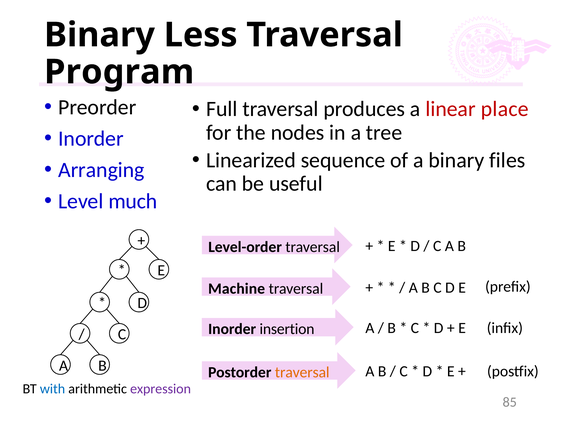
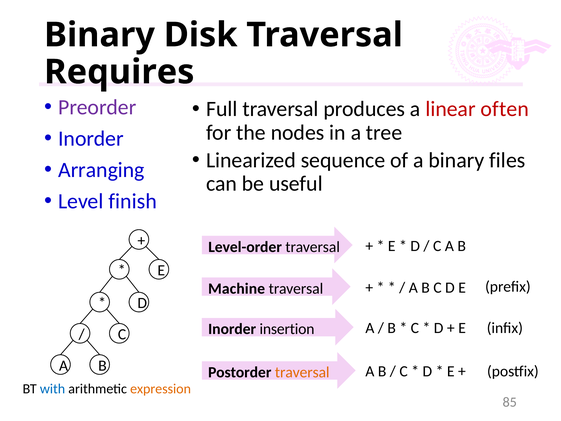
Less: Less -> Disk
Program: Program -> Requires
Preorder colour: black -> purple
place: place -> often
much: much -> finish
expression colour: purple -> orange
